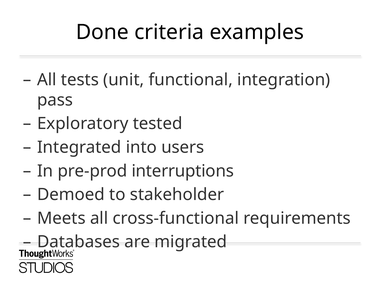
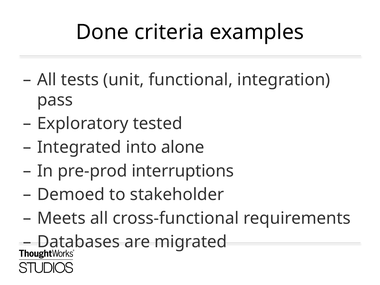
users: users -> alone
